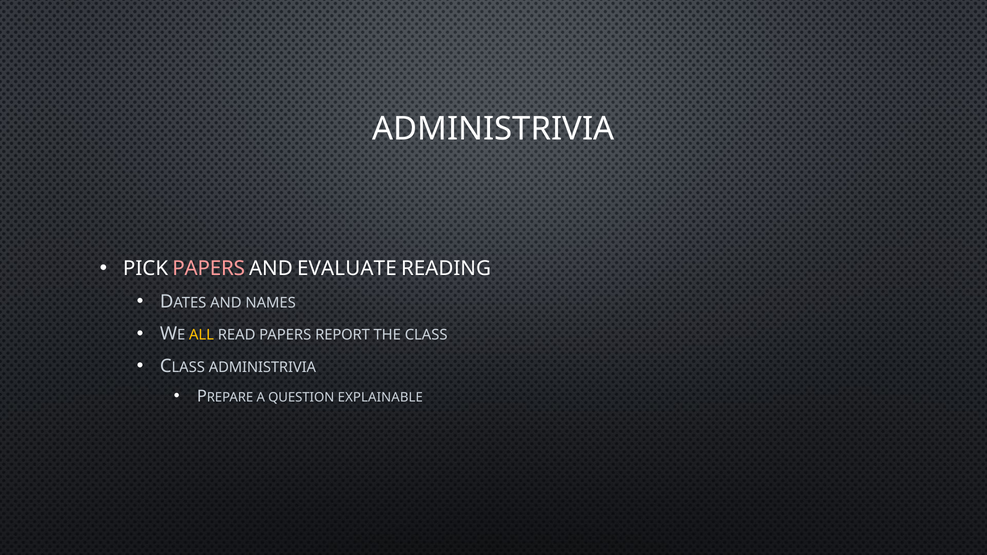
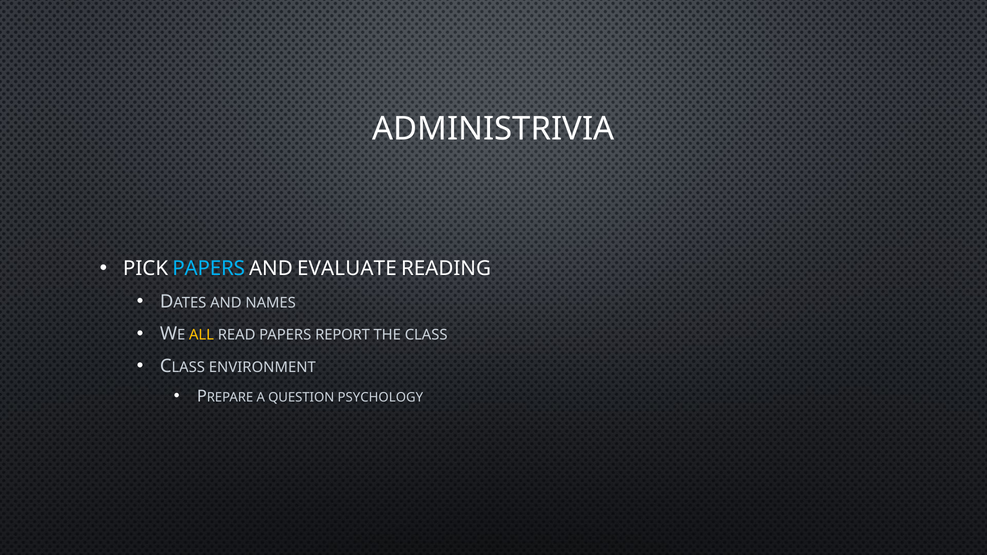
PAPERS at (209, 269) colour: pink -> light blue
ADMINISTRIVIA at (262, 367): ADMINISTRIVIA -> ENVIRONMENT
EXPLAINABLE: EXPLAINABLE -> PSYCHOLOGY
